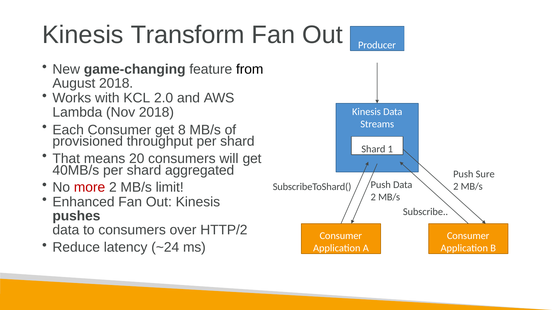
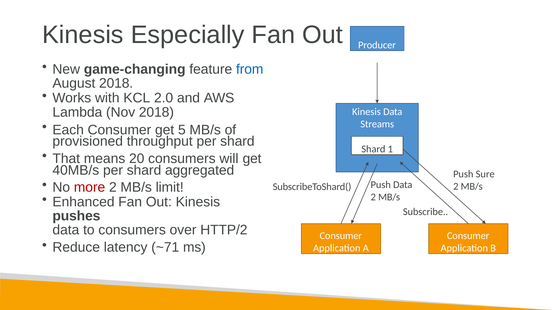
Transform: Transform -> Especially
from colour: black -> blue
8: 8 -> 5
~24: ~24 -> ~71
